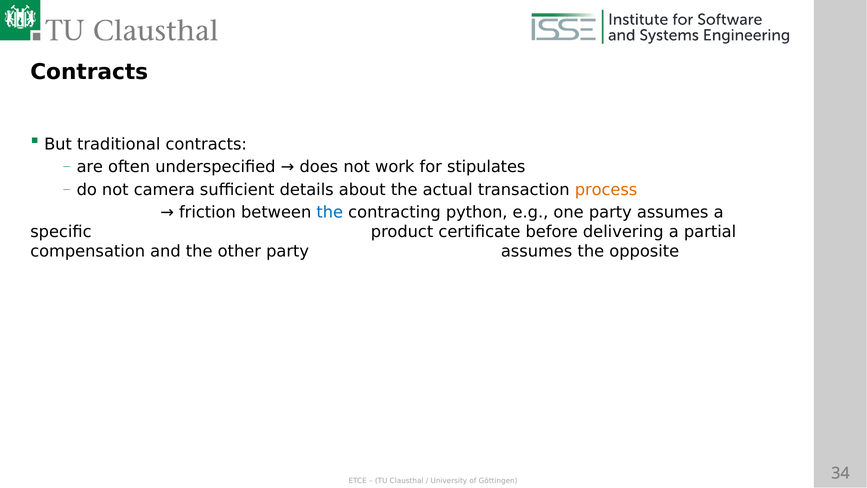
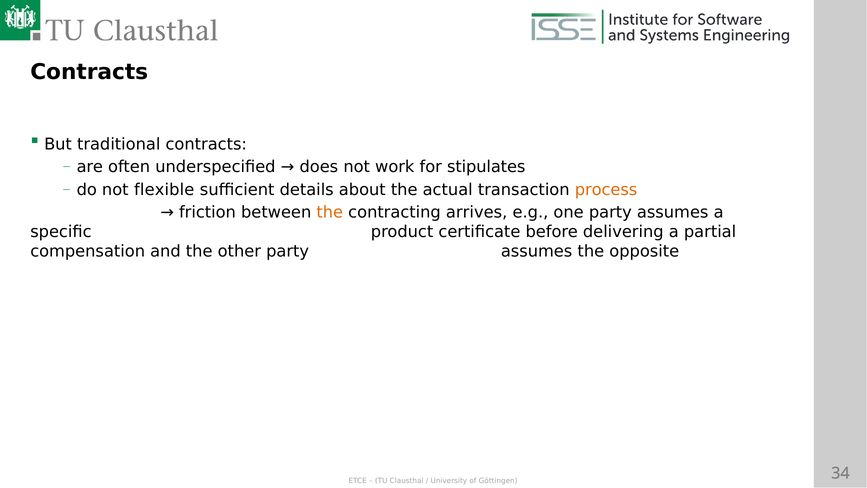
camera: camera -> flexible
the at (330, 212) colour: blue -> orange
python: python -> arrives
